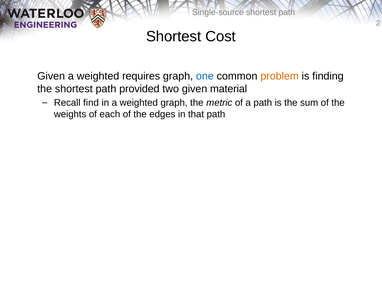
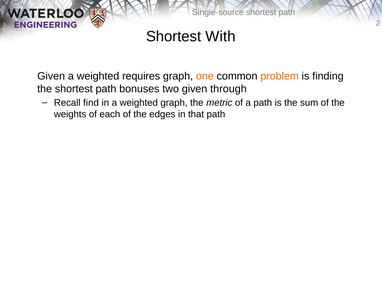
Cost: Cost -> With
one colour: blue -> orange
provided: provided -> bonuses
material: material -> through
